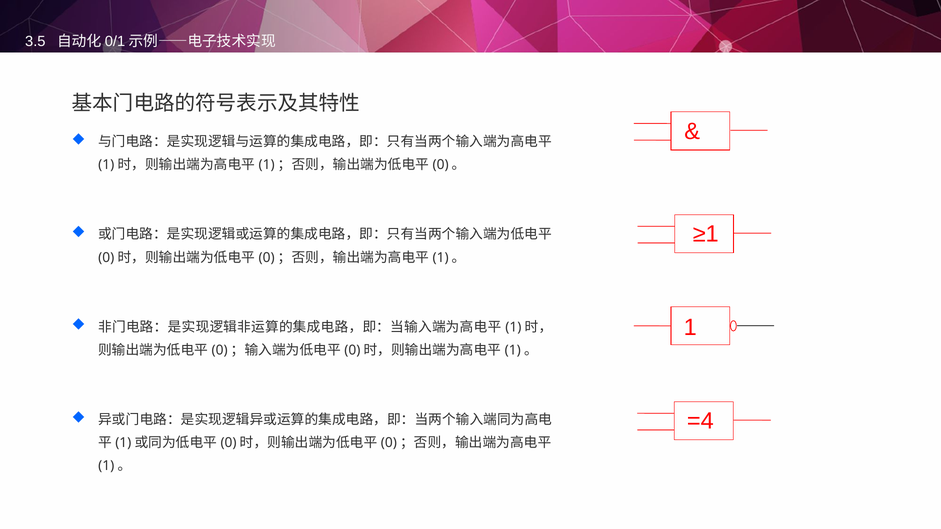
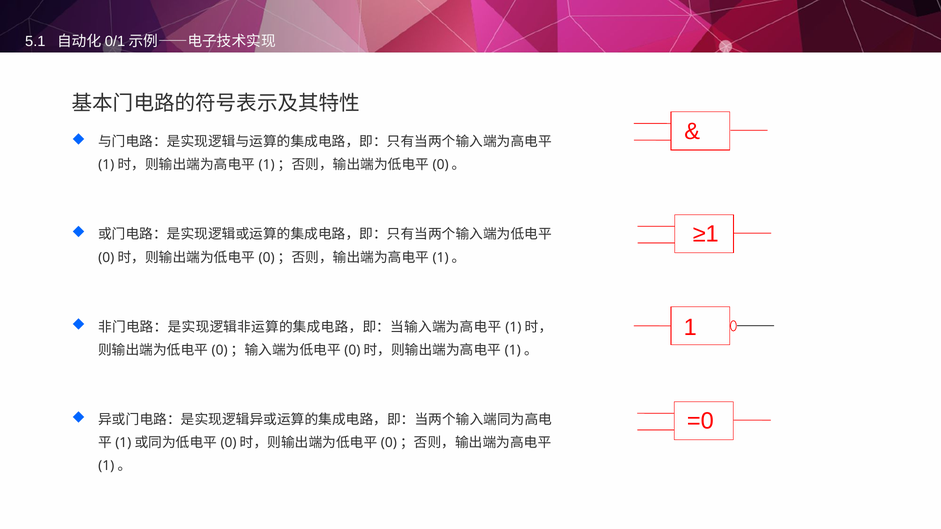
3.5: 3.5 -> 5.1
=4: =4 -> =0
